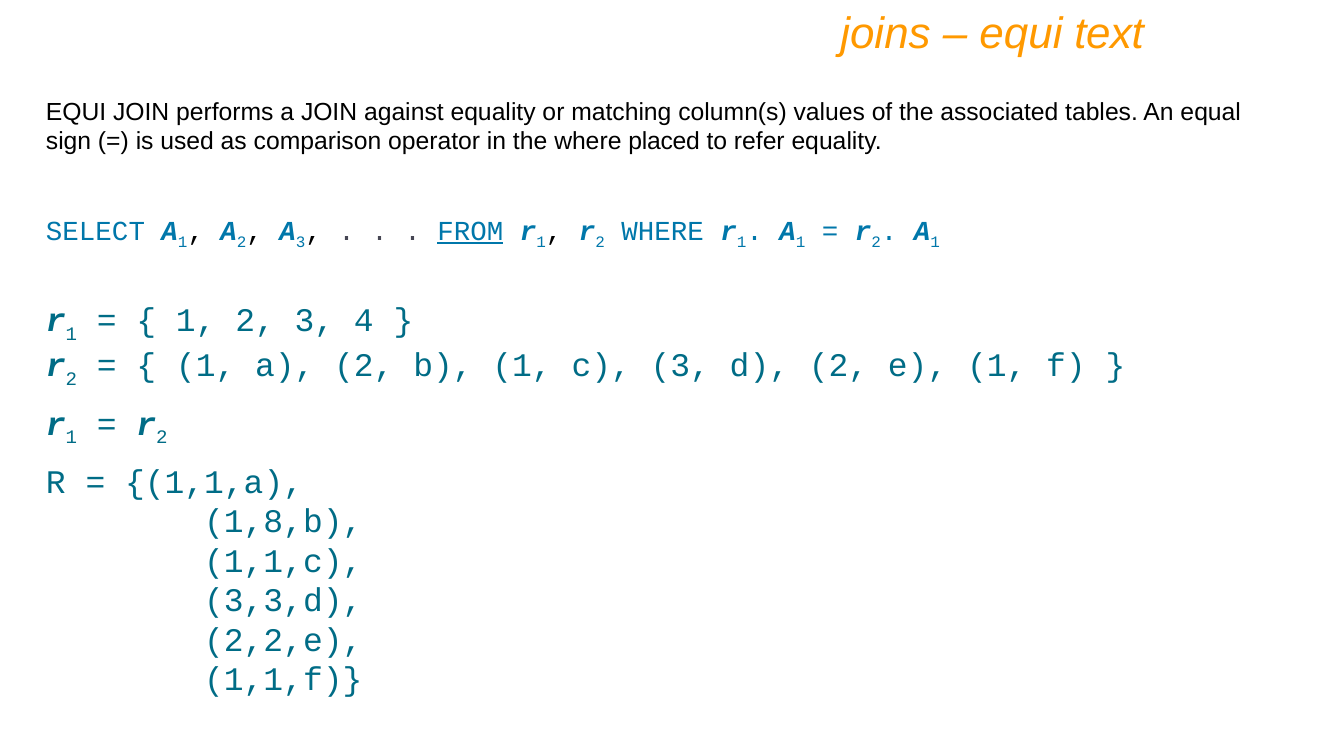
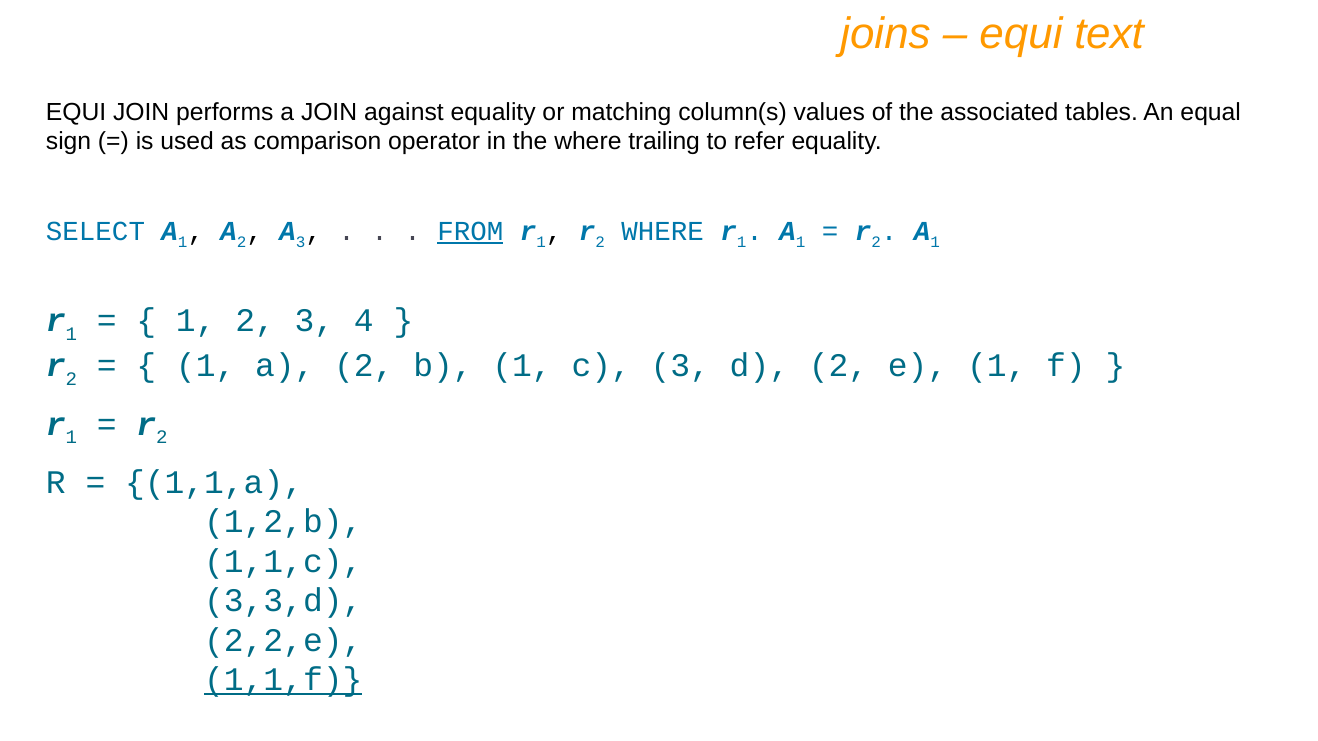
placed: placed -> trailing
1,8,b: 1,8,b -> 1,2,b
1,1,f underline: none -> present
